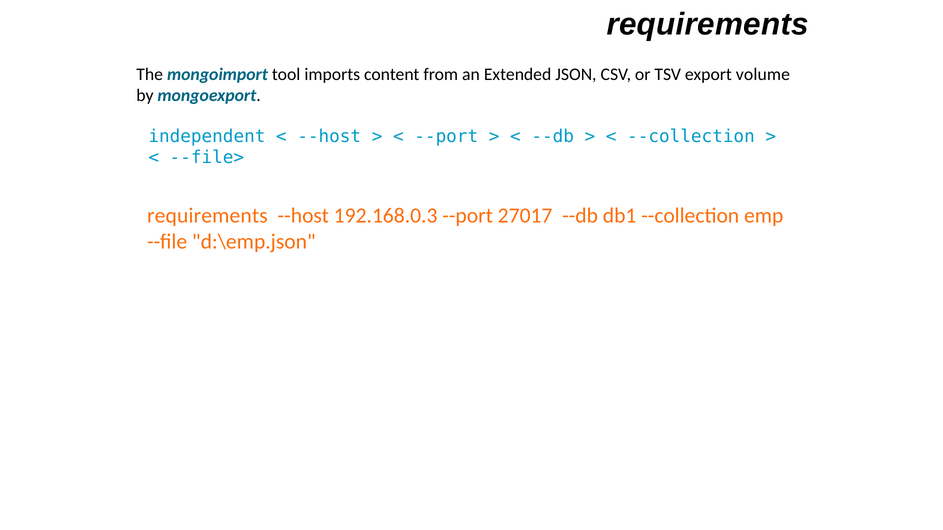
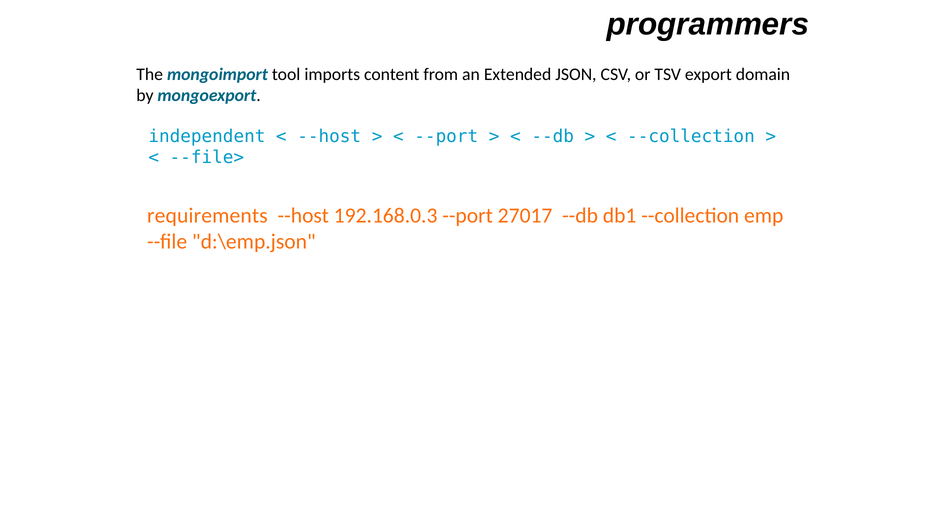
requirements at (708, 25): requirements -> programmers
volume: volume -> domain
